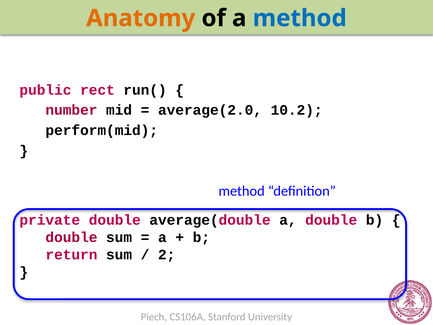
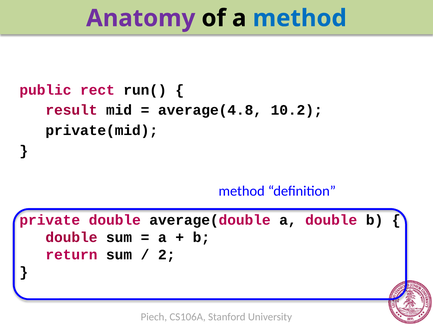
Anatomy colour: orange -> purple
number: number -> result
average(2.0: average(2.0 -> average(4.8
perform(mid: perform(mid -> private(mid
